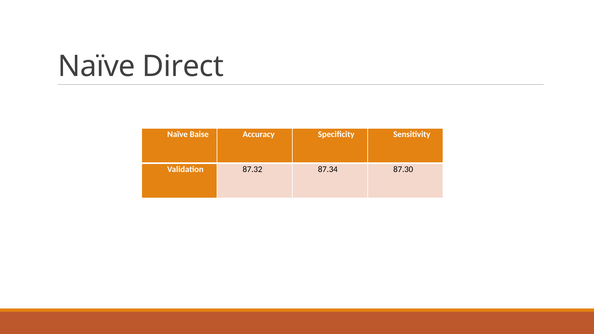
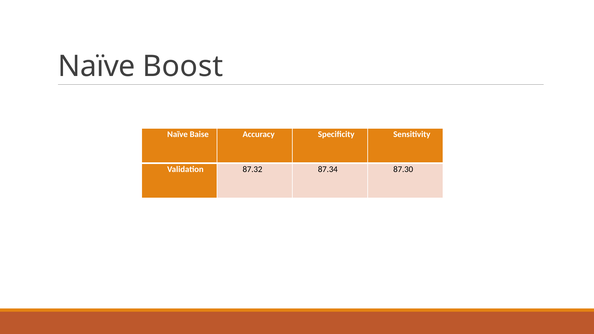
Direct: Direct -> Boost
